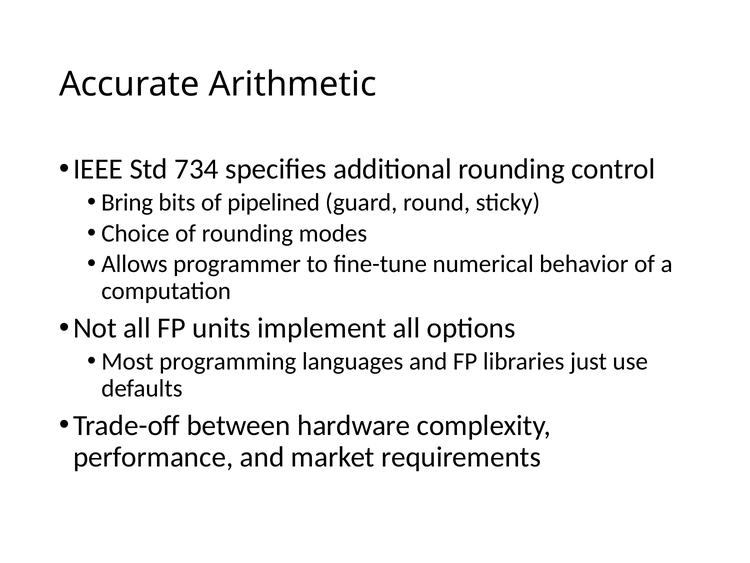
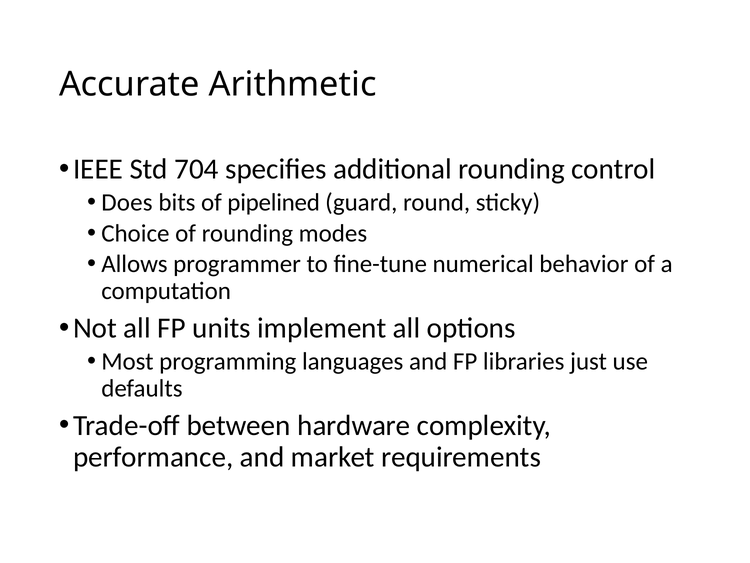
734: 734 -> 704
Bring: Bring -> Does
